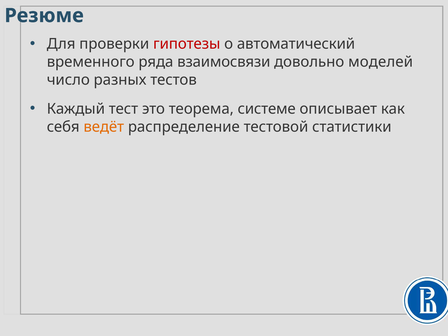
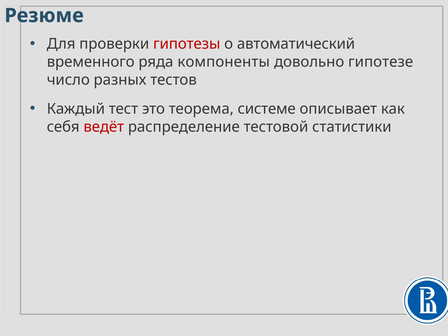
взаимосвязи: взаимосвязи -> компоненты
моделей: моделей -> гипотезе
ведёт colour: orange -> red
